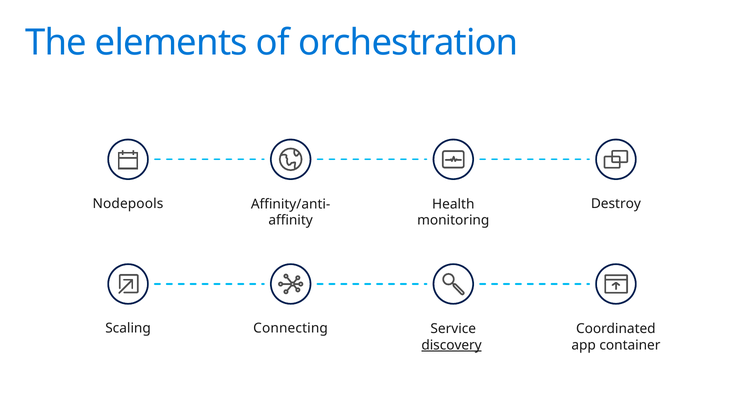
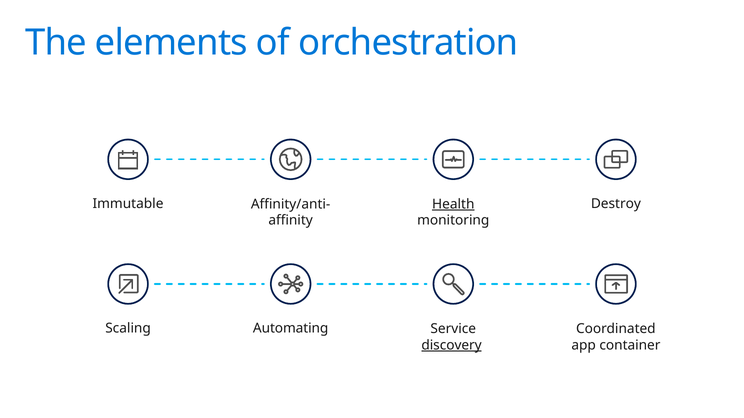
Nodepools: Nodepools -> Immutable
Health underline: none -> present
Connecting: Connecting -> Automating
